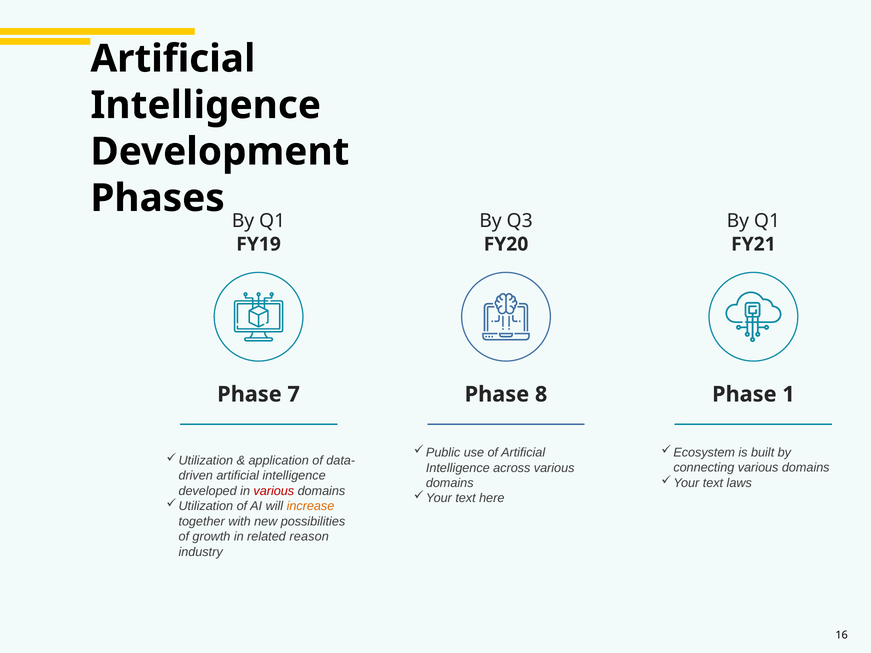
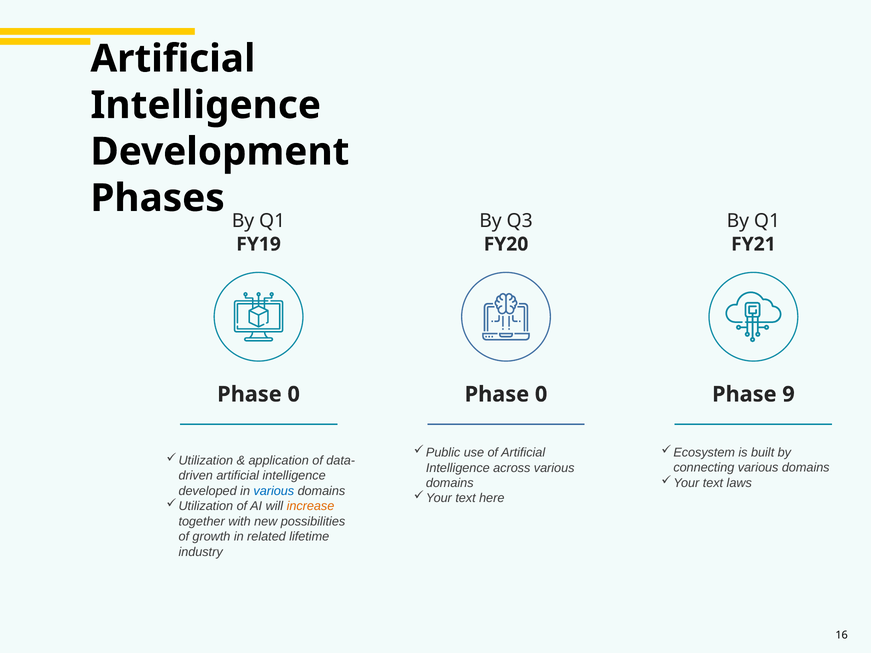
7 at (294, 395): 7 -> 0
8 at (541, 395): 8 -> 0
1: 1 -> 9
various at (274, 491) colour: red -> blue
reason: reason -> lifetime
